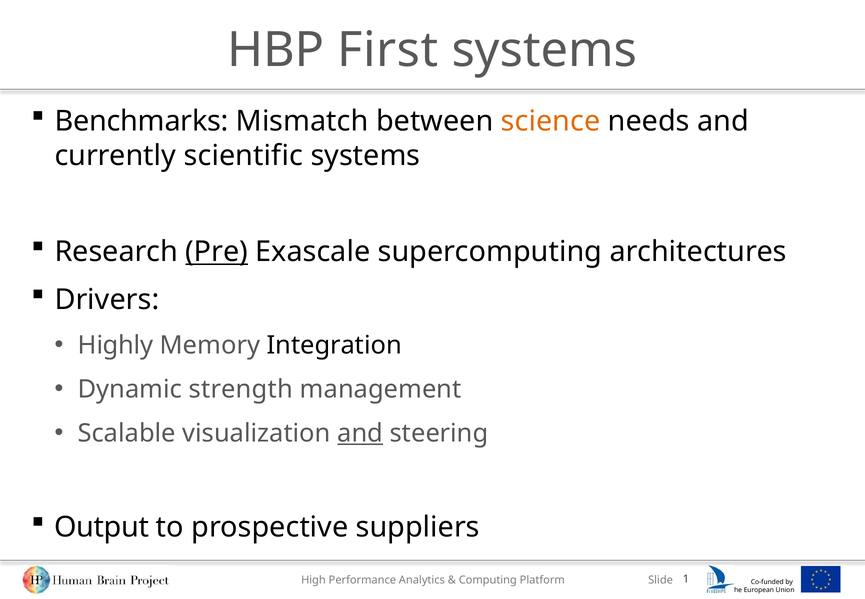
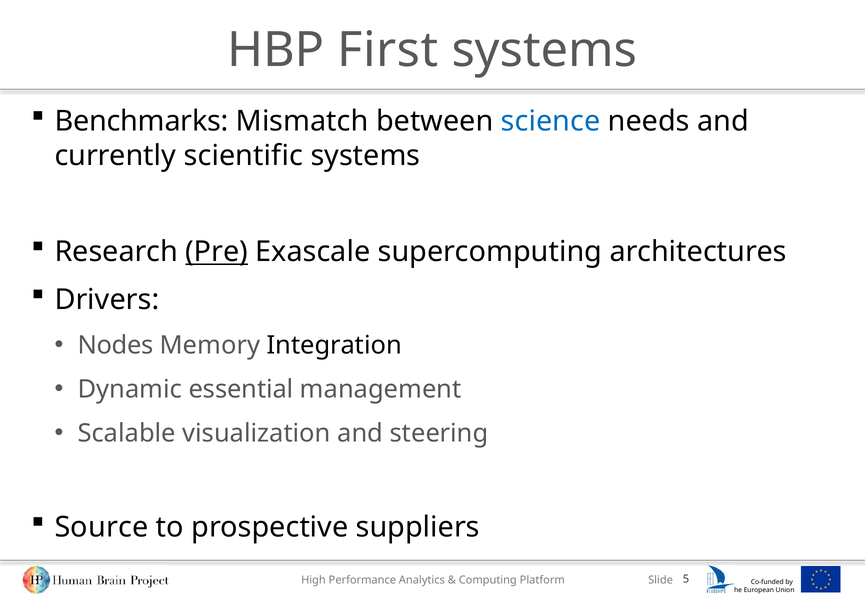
science colour: orange -> blue
Highly: Highly -> Nodes
strength: strength -> essential
and at (360, 433) underline: present -> none
Output: Output -> Source
1: 1 -> 5
